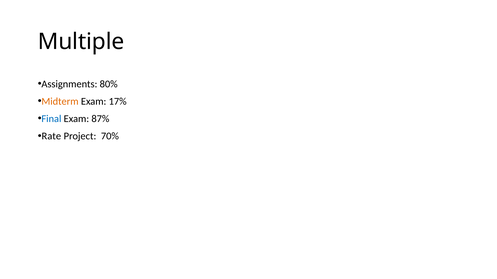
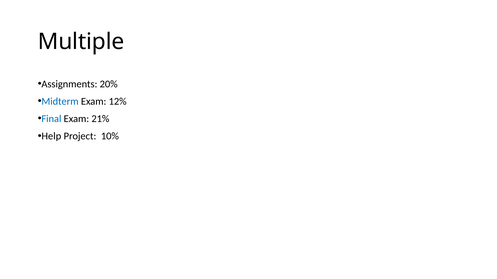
80%: 80% -> 20%
Midterm colour: orange -> blue
17%: 17% -> 12%
87%: 87% -> 21%
Rate: Rate -> Help
70%: 70% -> 10%
